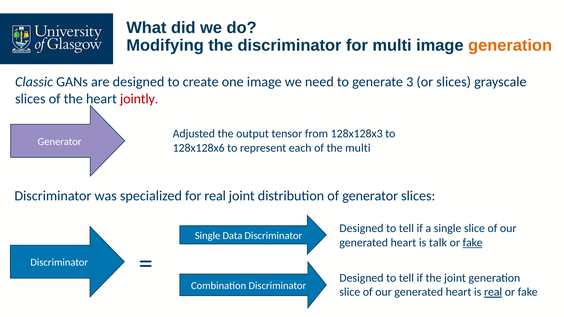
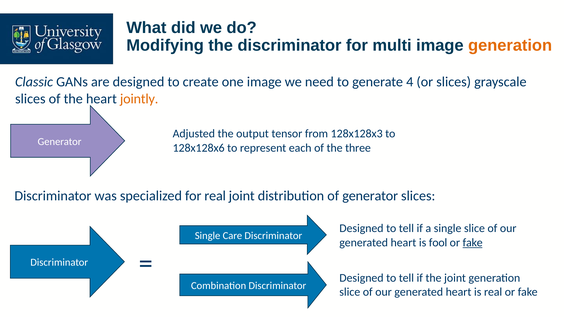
3: 3 -> 4
jointly colour: red -> orange
the multi: multi -> three
Data: Data -> Care
talk: talk -> fool
real at (493, 292) underline: present -> none
